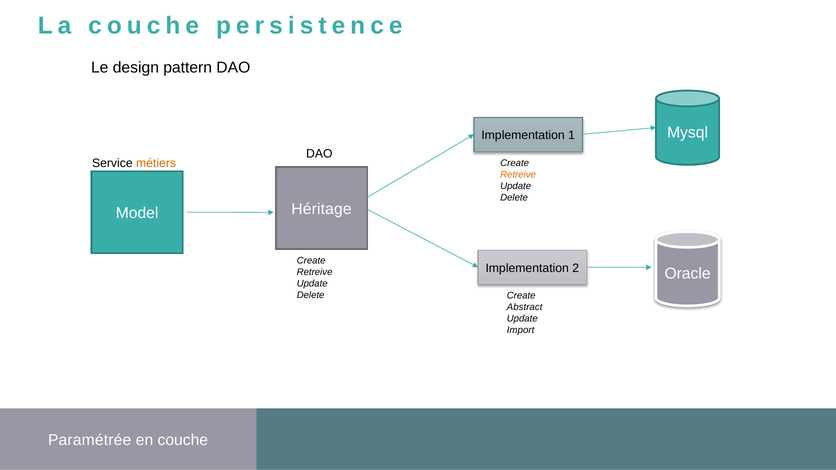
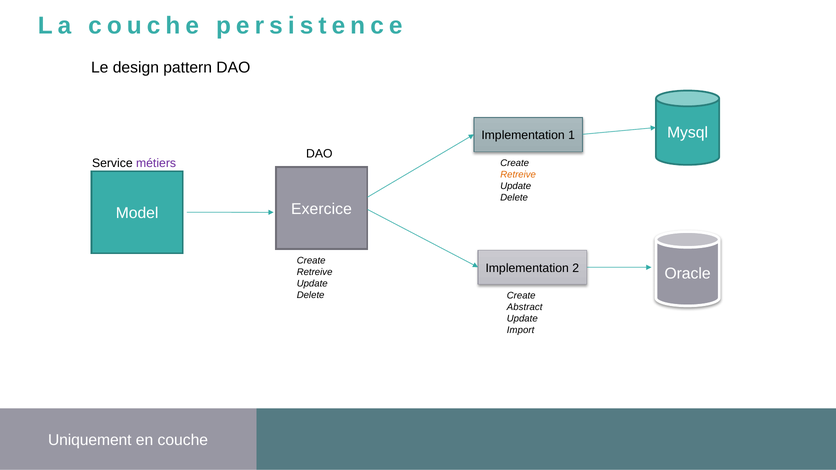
métiers colour: orange -> purple
Héritage: Héritage -> Exercice
Paramétrée: Paramétrée -> Uniquement
